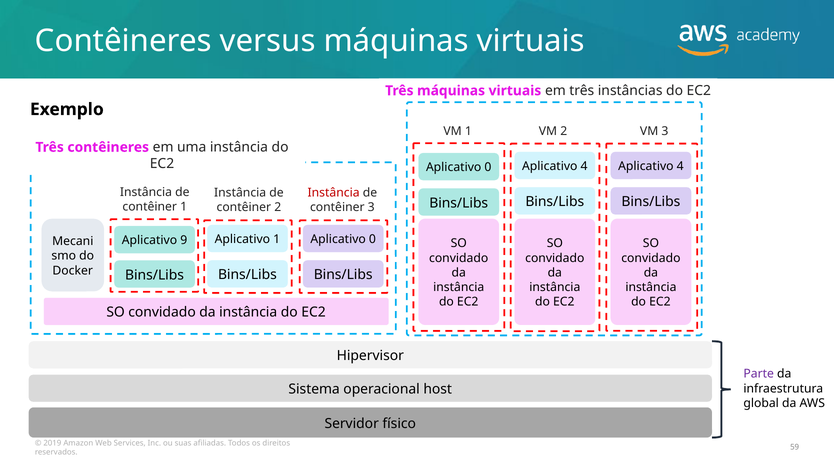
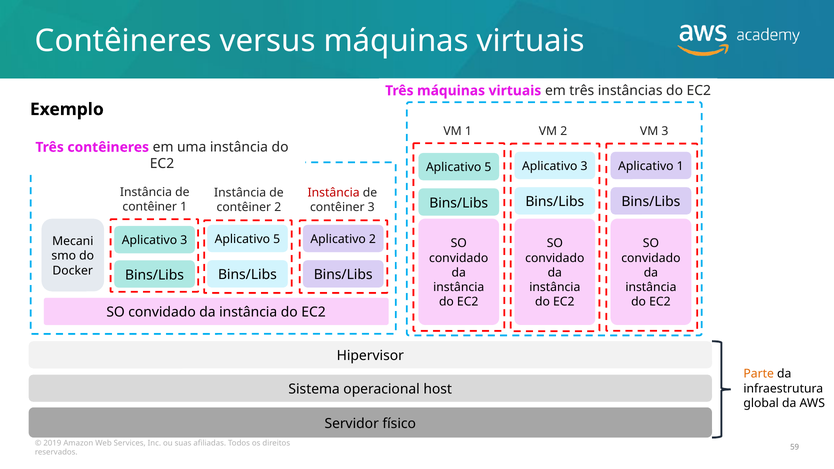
4 at (584, 166): 4 -> 3
4 at (680, 166): 4 -> 1
0 at (488, 167): 0 -> 5
1 at (277, 239): 1 -> 5
0 at (372, 239): 0 -> 2
9 at (184, 241): 9 -> 3
Parte colour: purple -> orange
